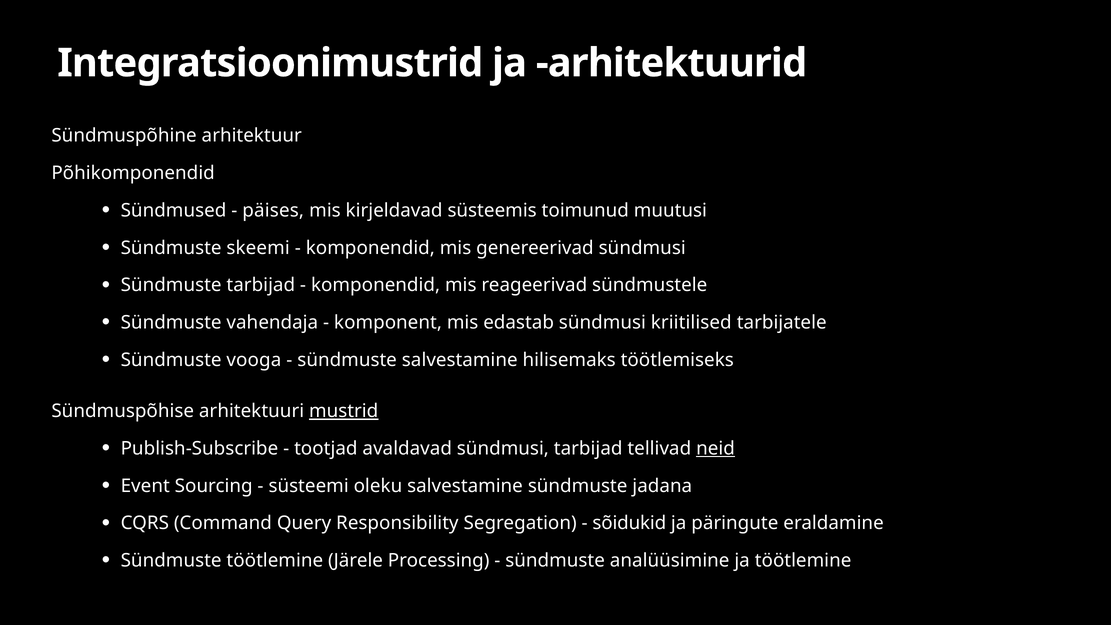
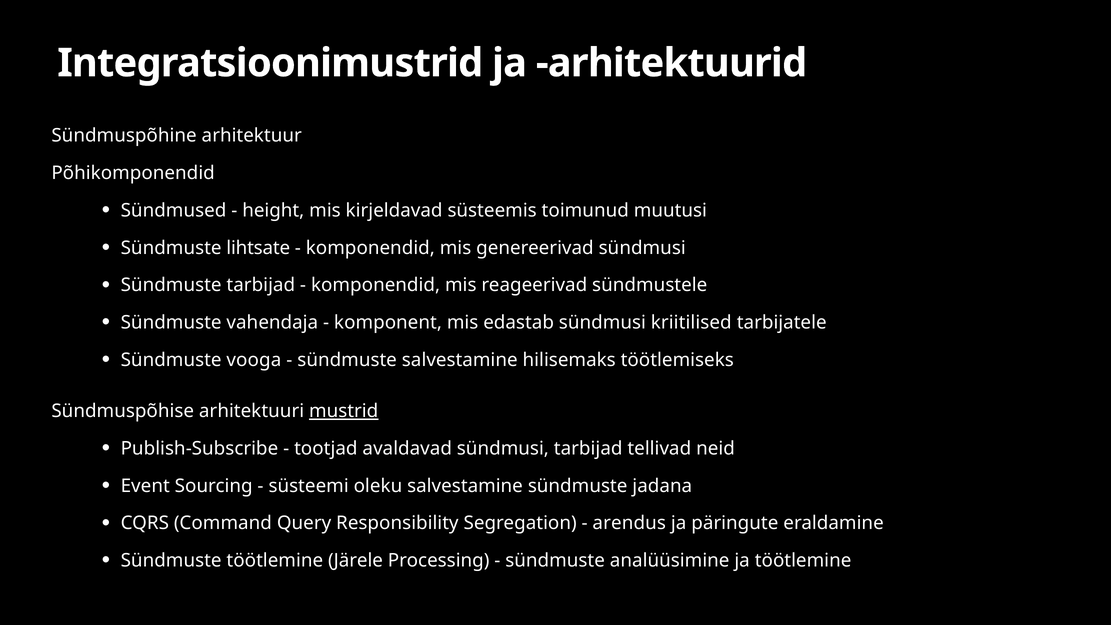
päises: päises -> height
skeemi: skeemi -> lihtsate
neid underline: present -> none
sõidukid: sõidukid -> arendus
